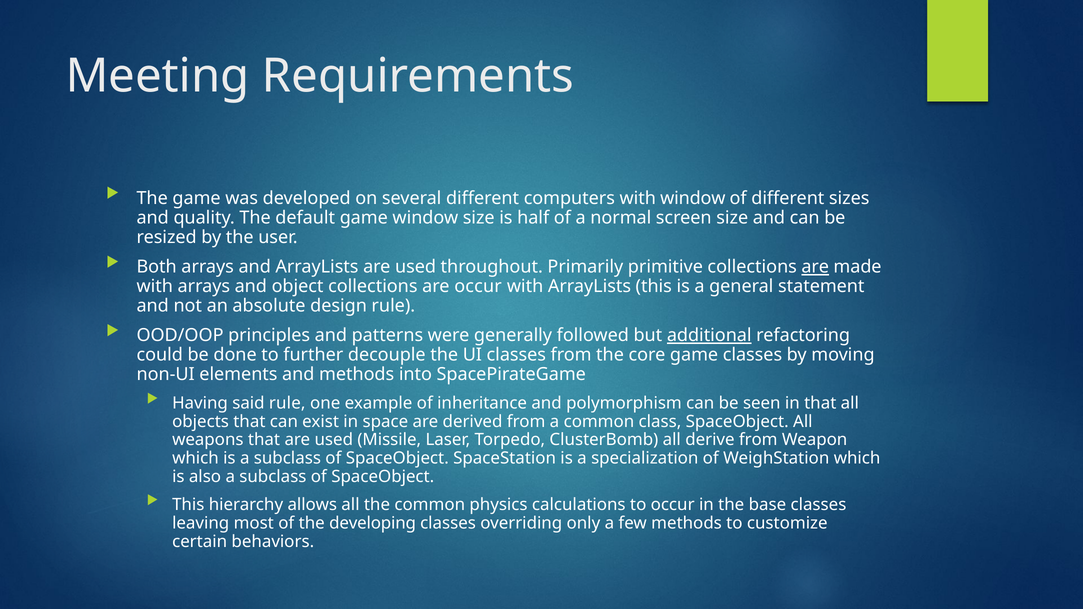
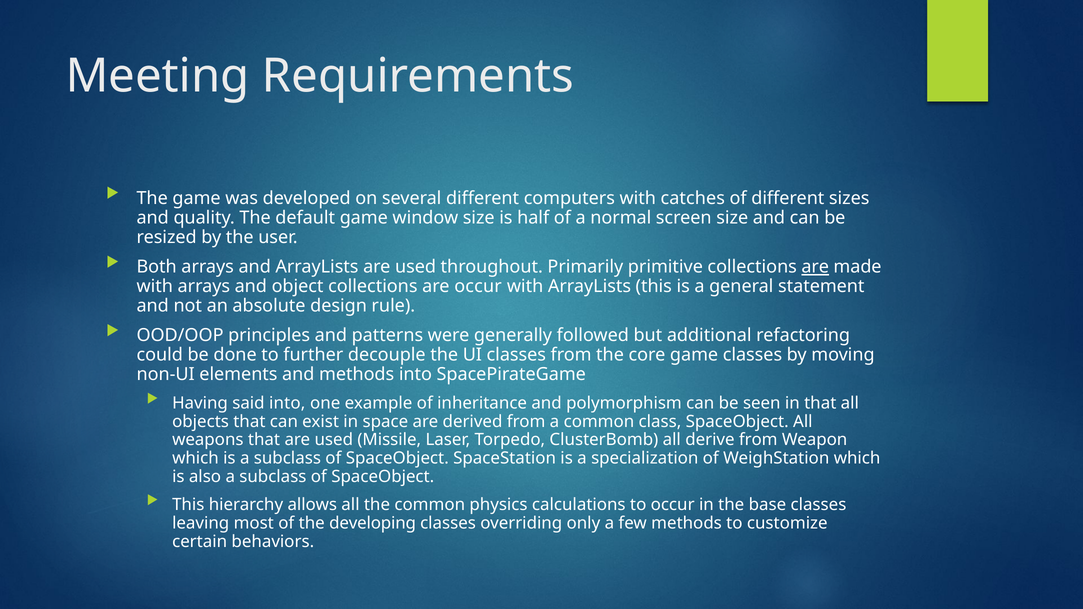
with window: window -> catches
additional underline: present -> none
said rule: rule -> into
